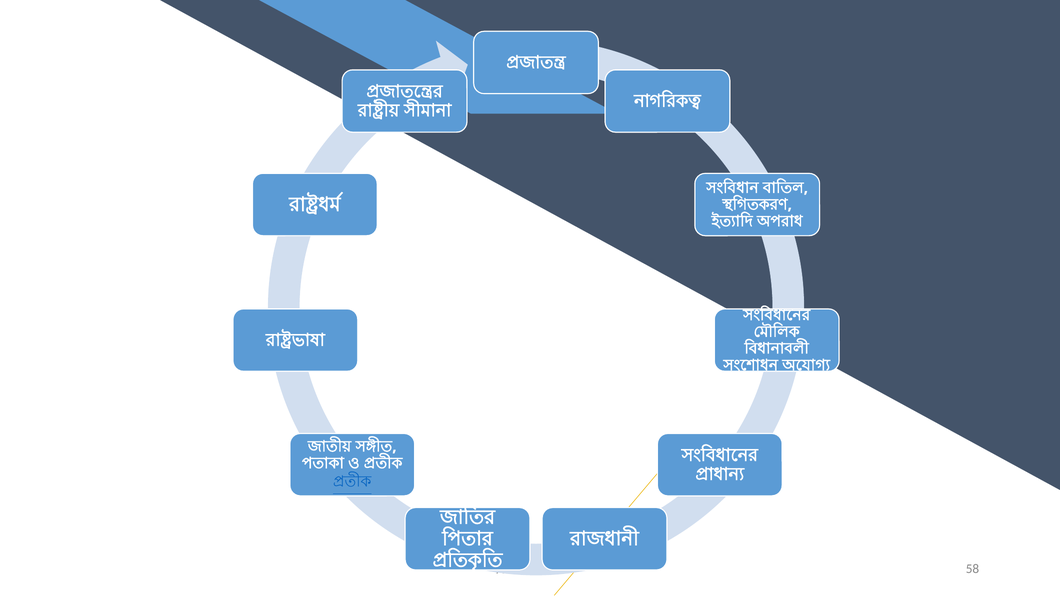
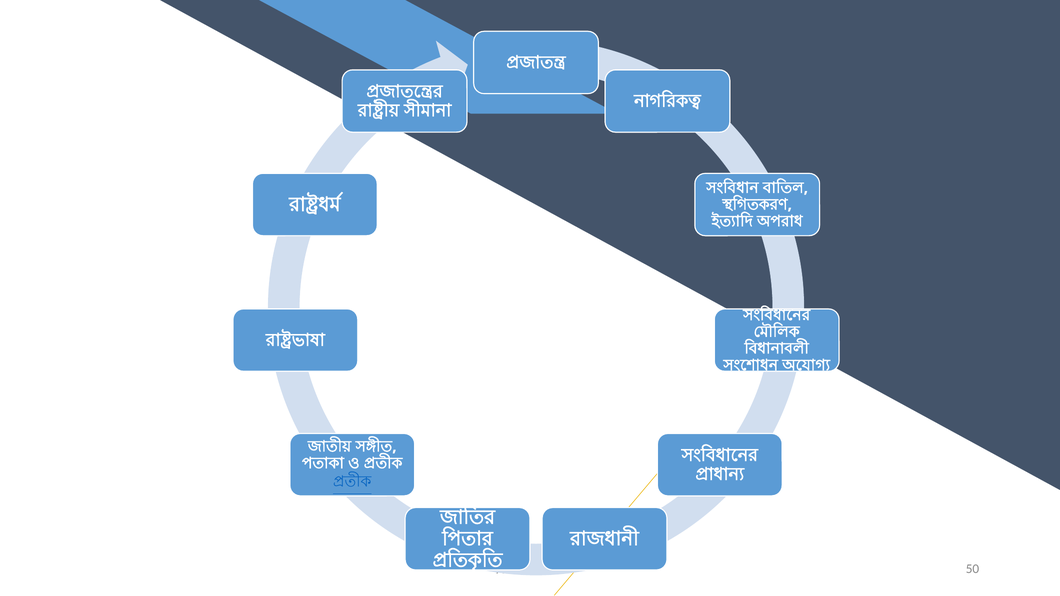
58: 58 -> 50
